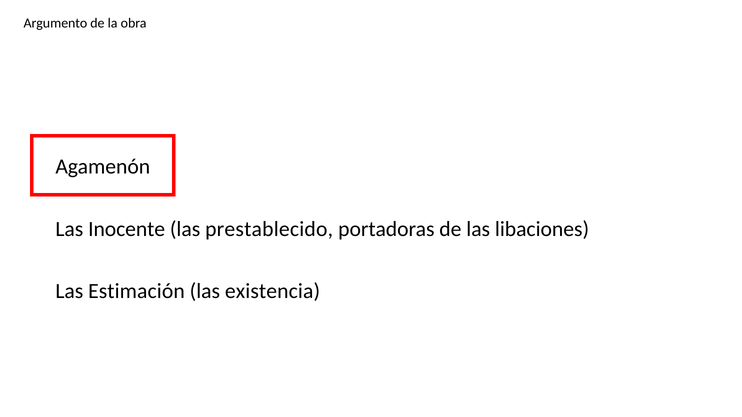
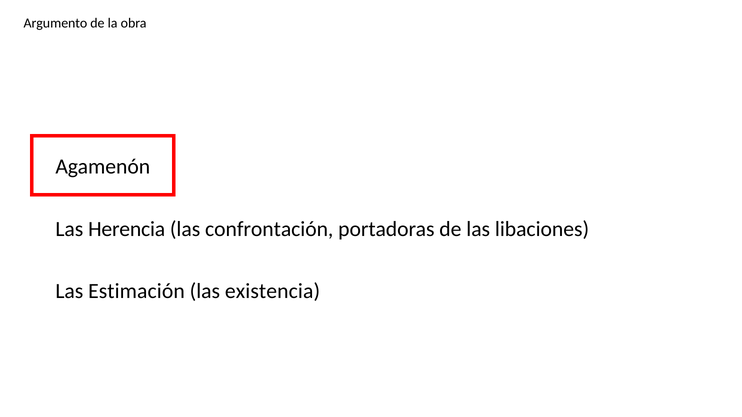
Inocente: Inocente -> Herencia
prestablecido: prestablecido -> confrontación
